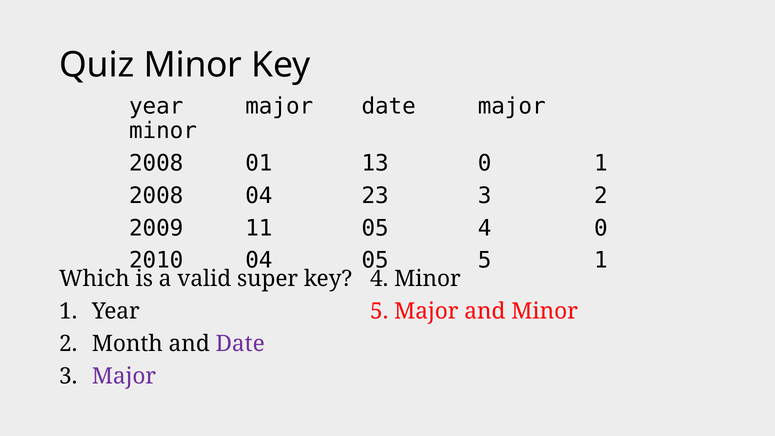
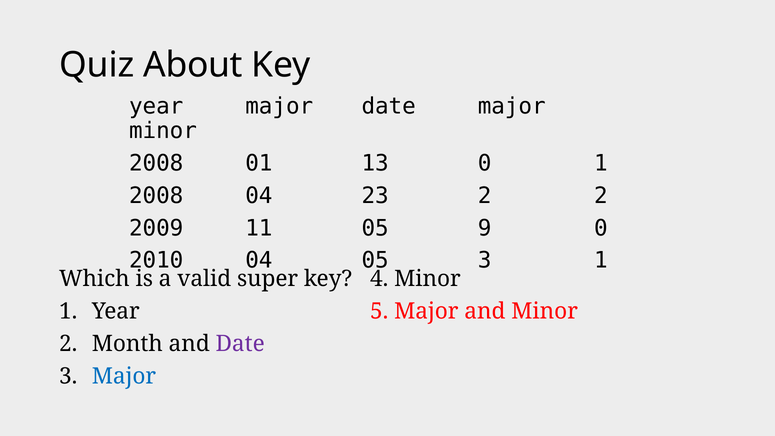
Quiz Minor: Minor -> About
23 3: 3 -> 2
05 4: 4 -> 9
05 5: 5 -> 3
Major at (124, 376) colour: purple -> blue
